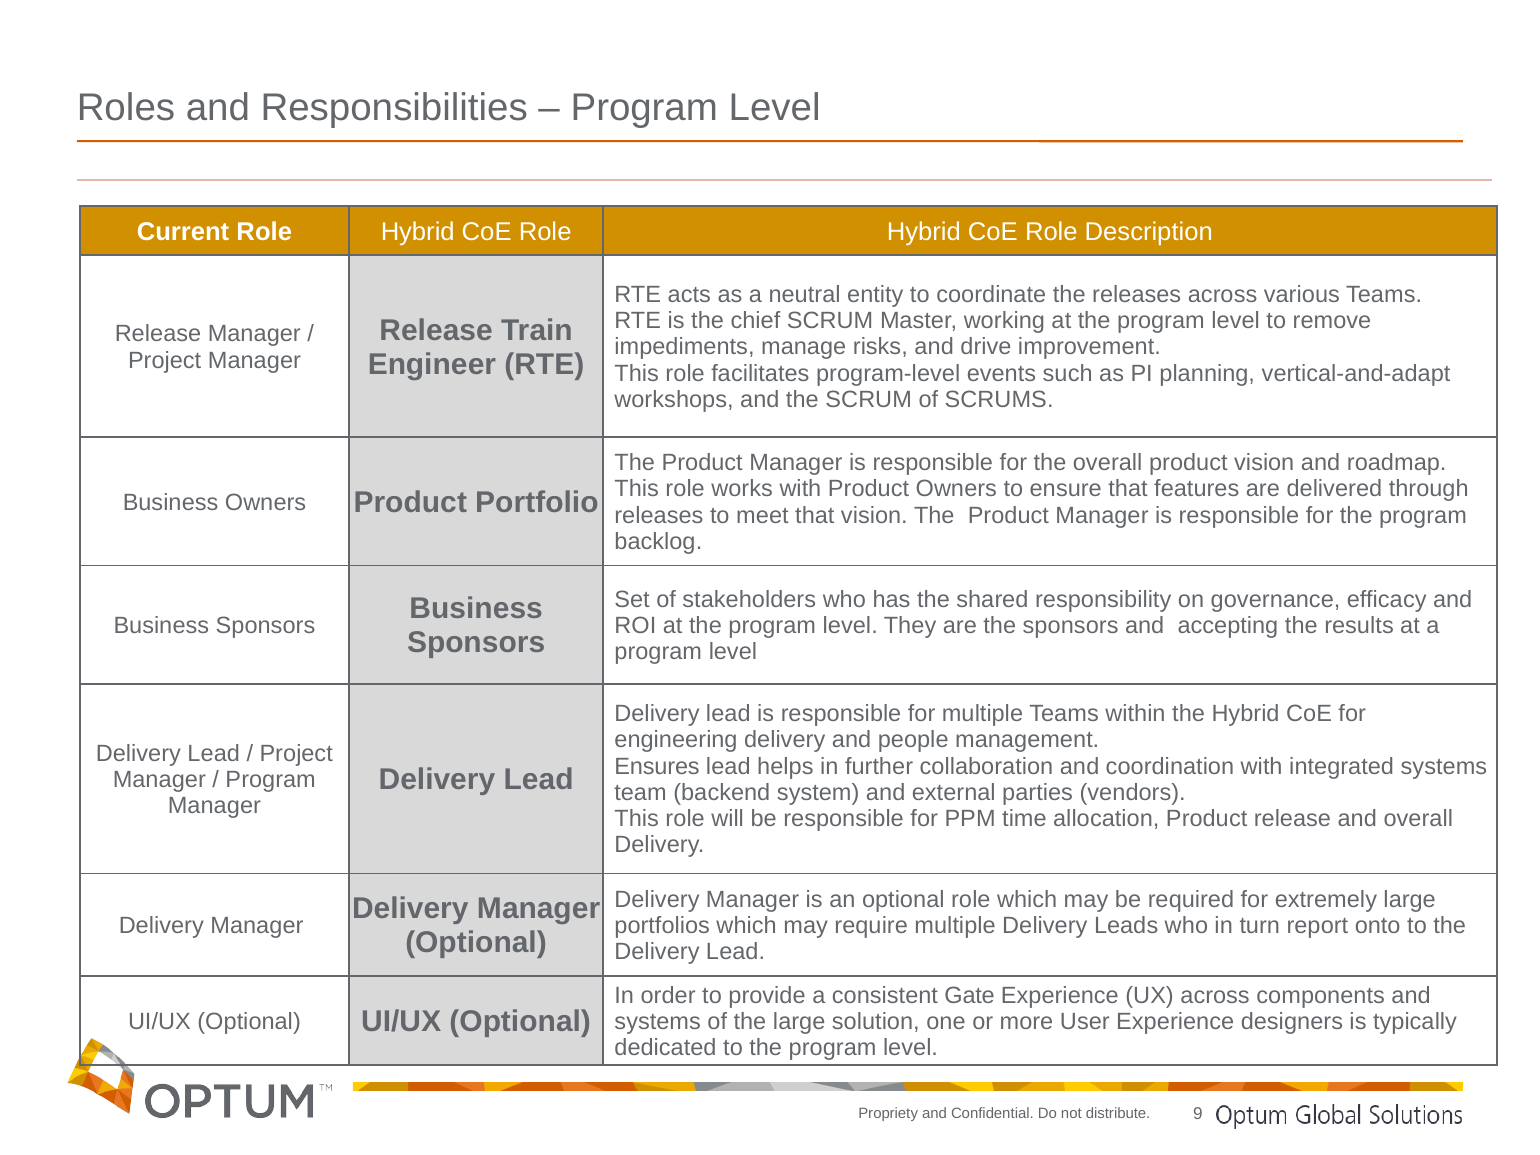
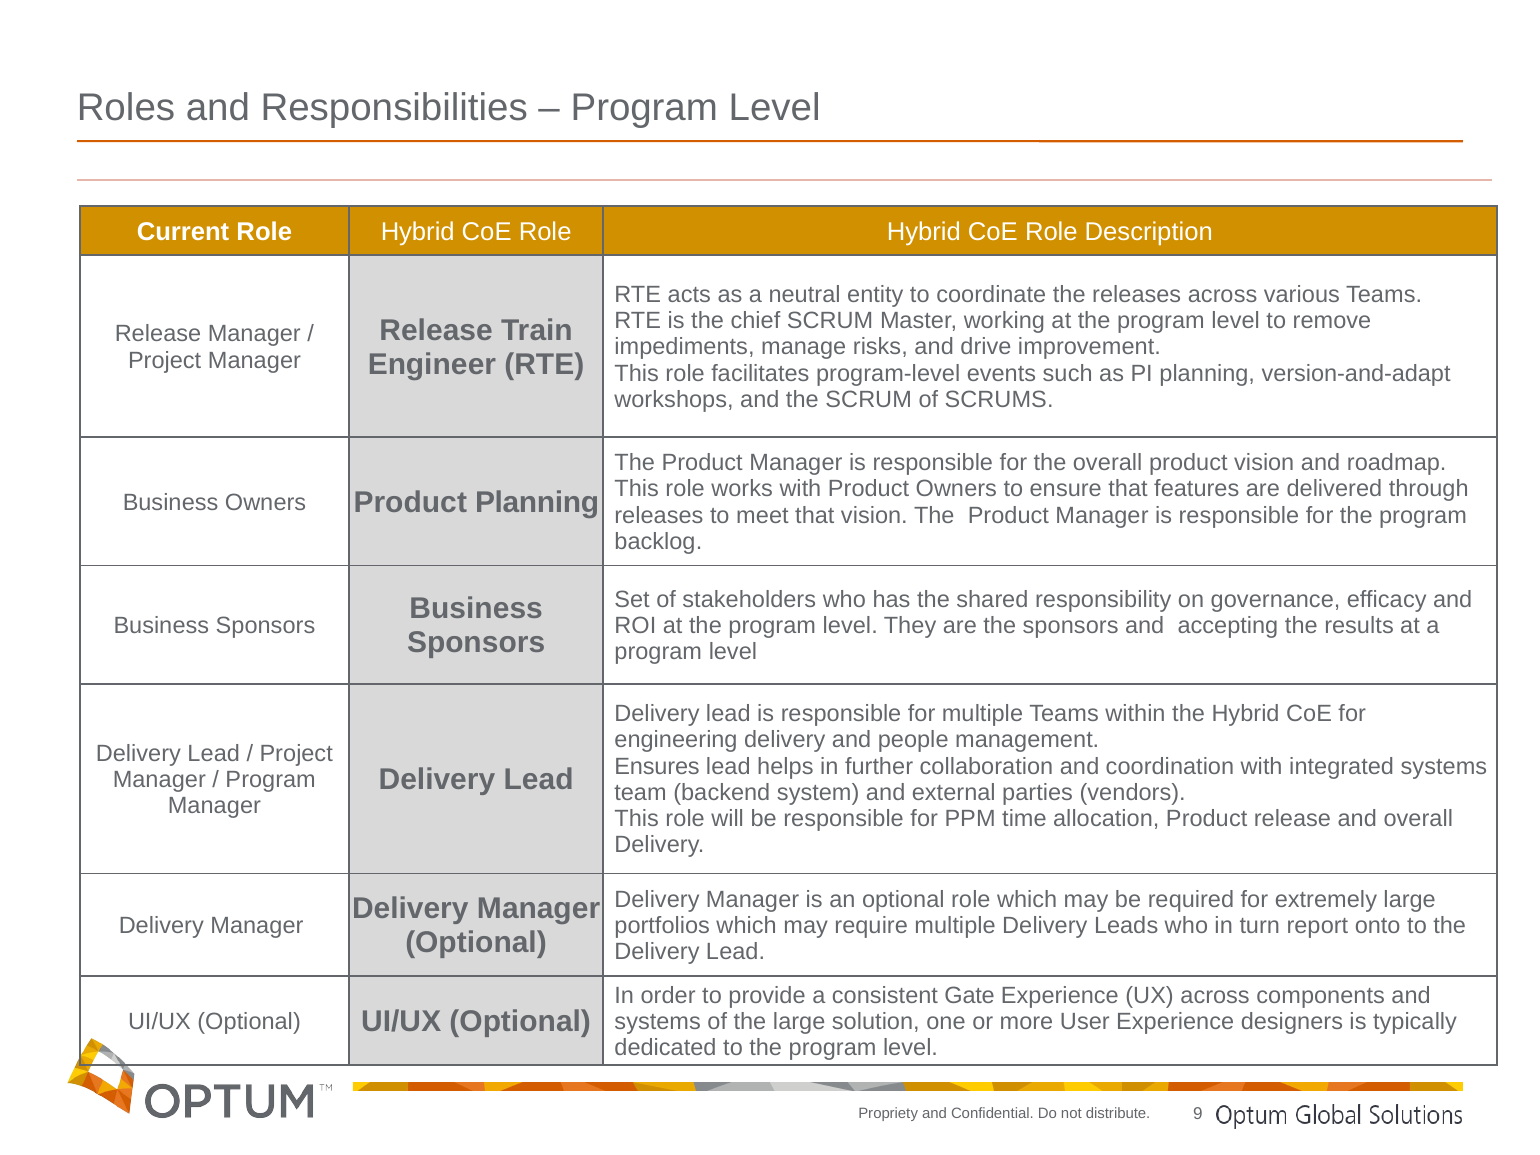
vertical-and-adapt: vertical-and-adapt -> version-and-adapt
Product Portfolio: Portfolio -> Planning
